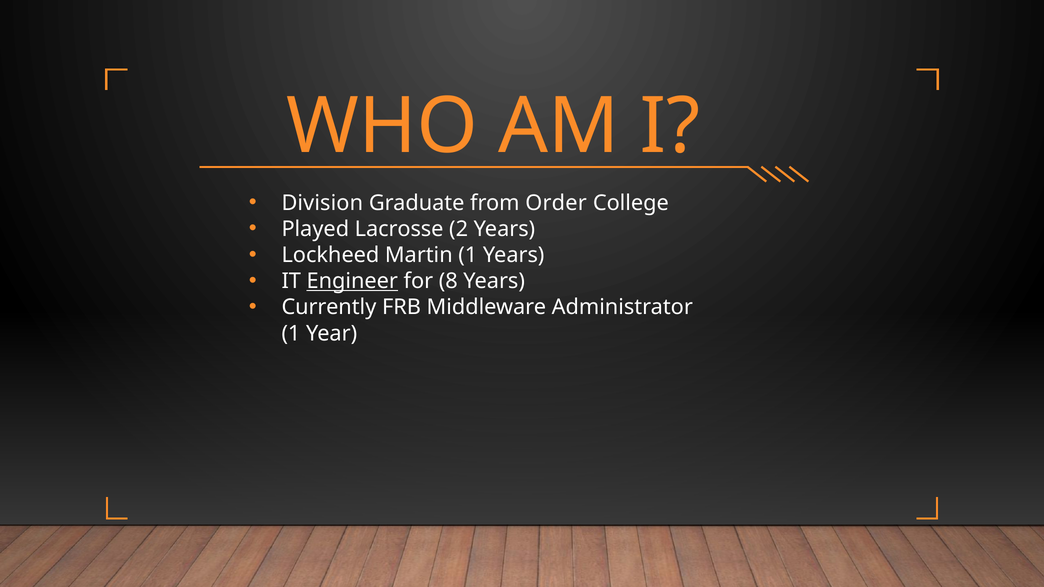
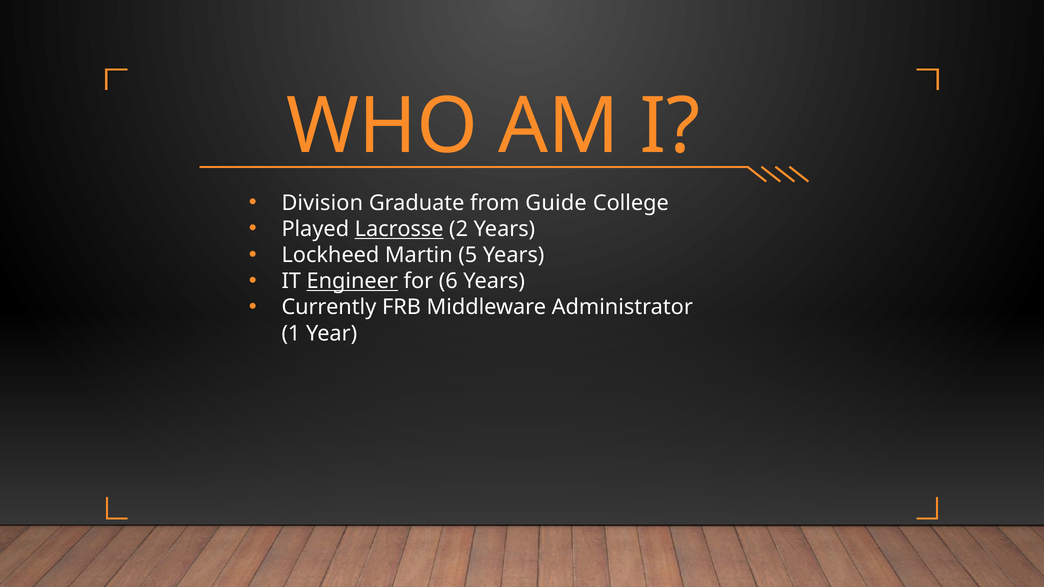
Order: Order -> Guide
Lacrosse underline: none -> present
Martin 1: 1 -> 5
8: 8 -> 6
